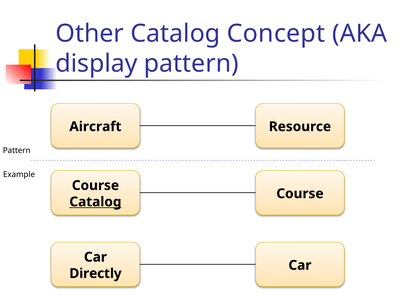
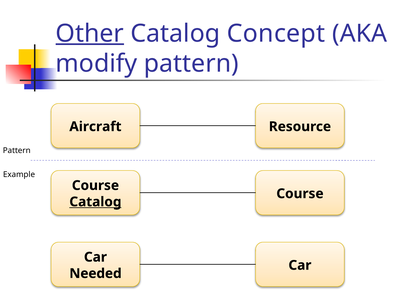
Other underline: none -> present
display: display -> modify
Directly: Directly -> Needed
